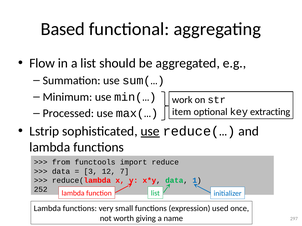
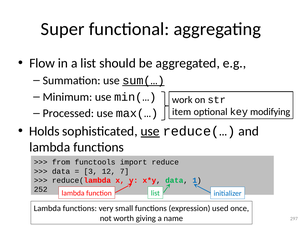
Based: Based -> Super
sum(… underline: none -> present
extracting: extracting -> modifying
Lstrip: Lstrip -> Holds
